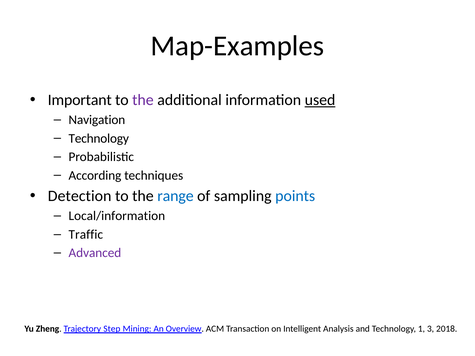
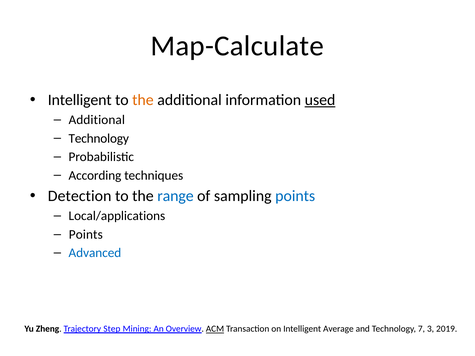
Map-Examples: Map-Examples -> Map-Calculate
Important at (80, 100): Important -> Intelligent
the at (143, 100) colour: purple -> orange
Navigation at (97, 120): Navigation -> Additional
Local/information: Local/information -> Local/applications
Traffic at (86, 235): Traffic -> Points
Advanced colour: purple -> blue
ACM underline: none -> present
Analysis: Analysis -> Average
1: 1 -> 7
2018: 2018 -> 2019
